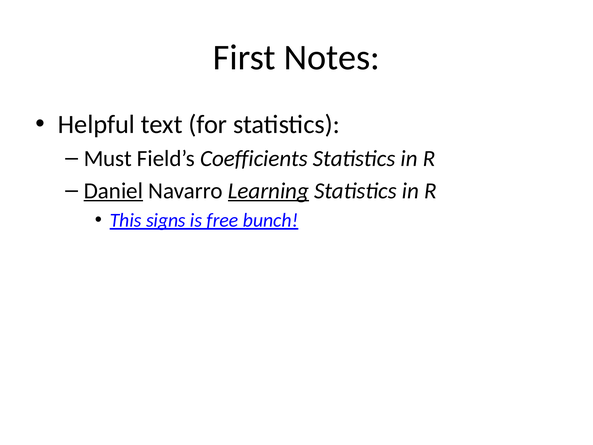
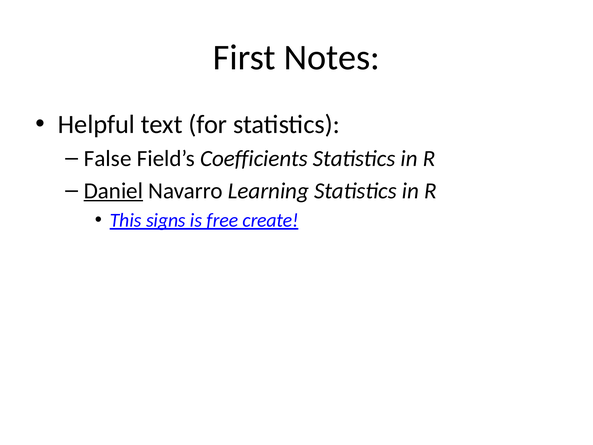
Must: Must -> False
Learning underline: present -> none
bunch: bunch -> create
